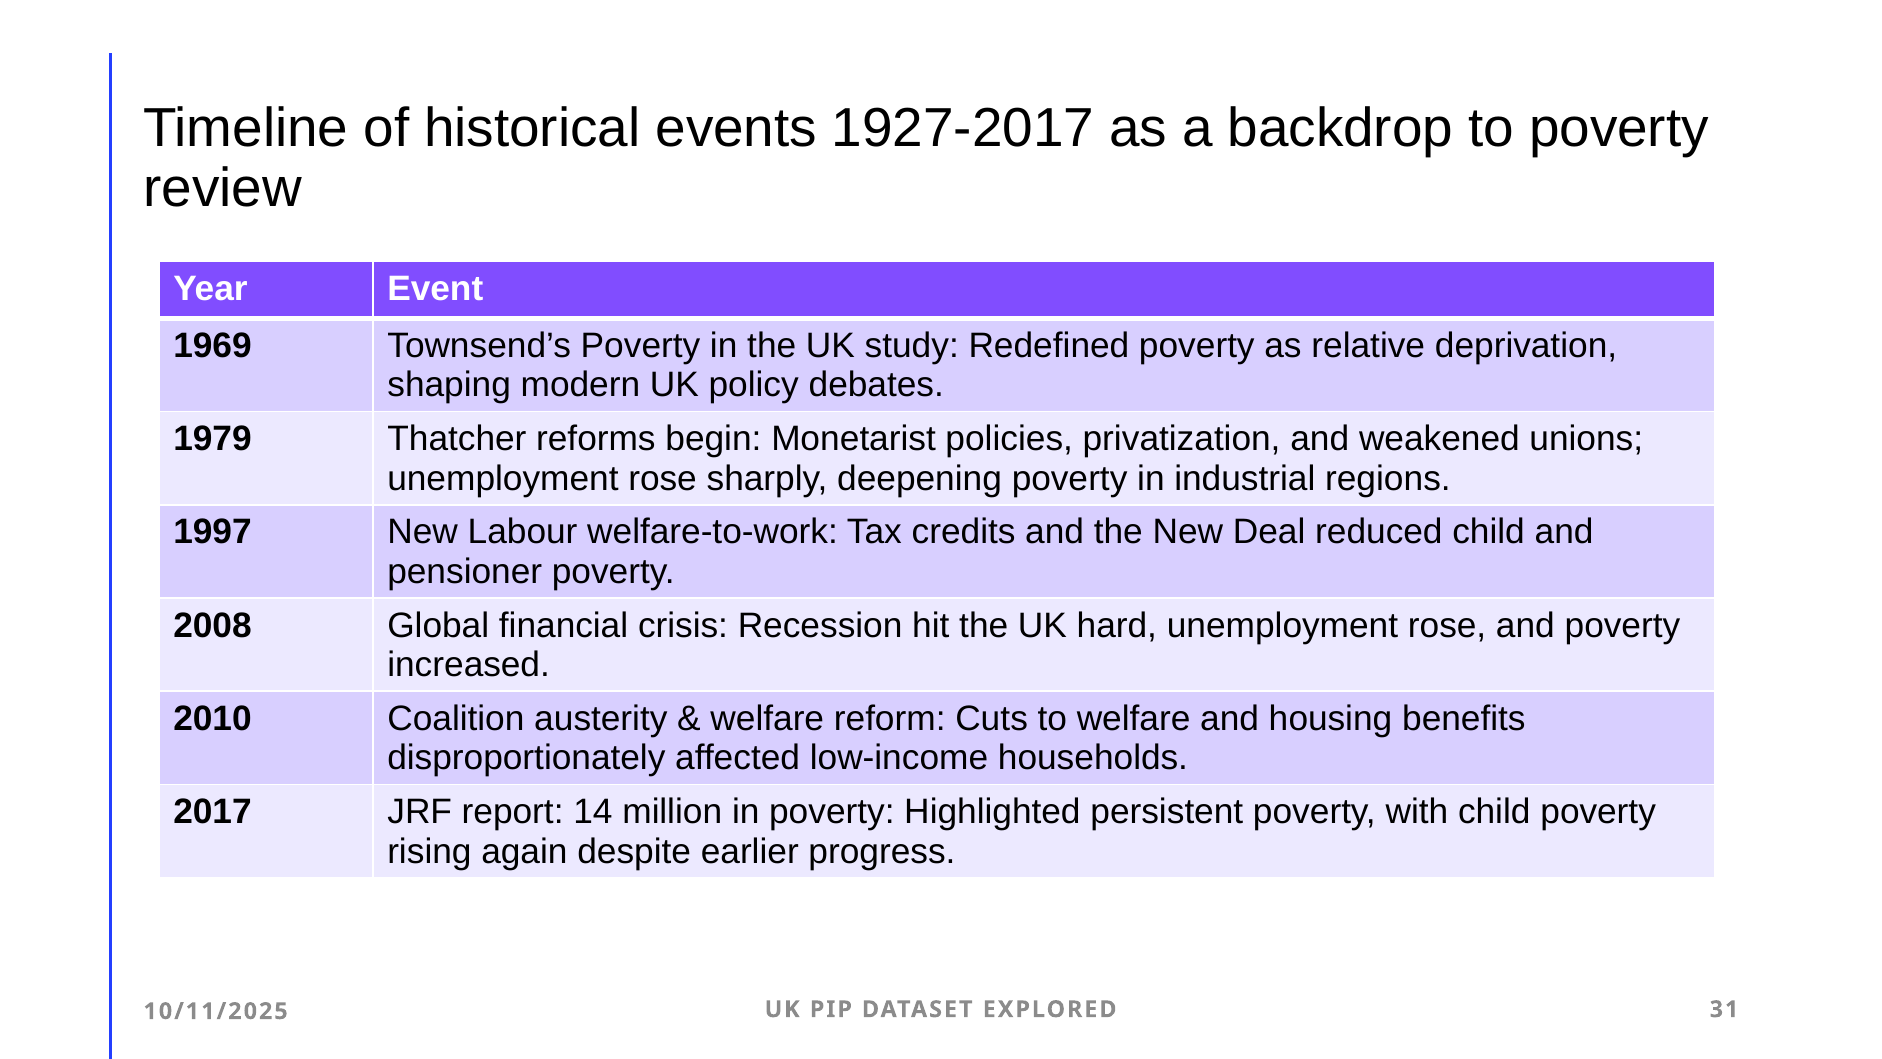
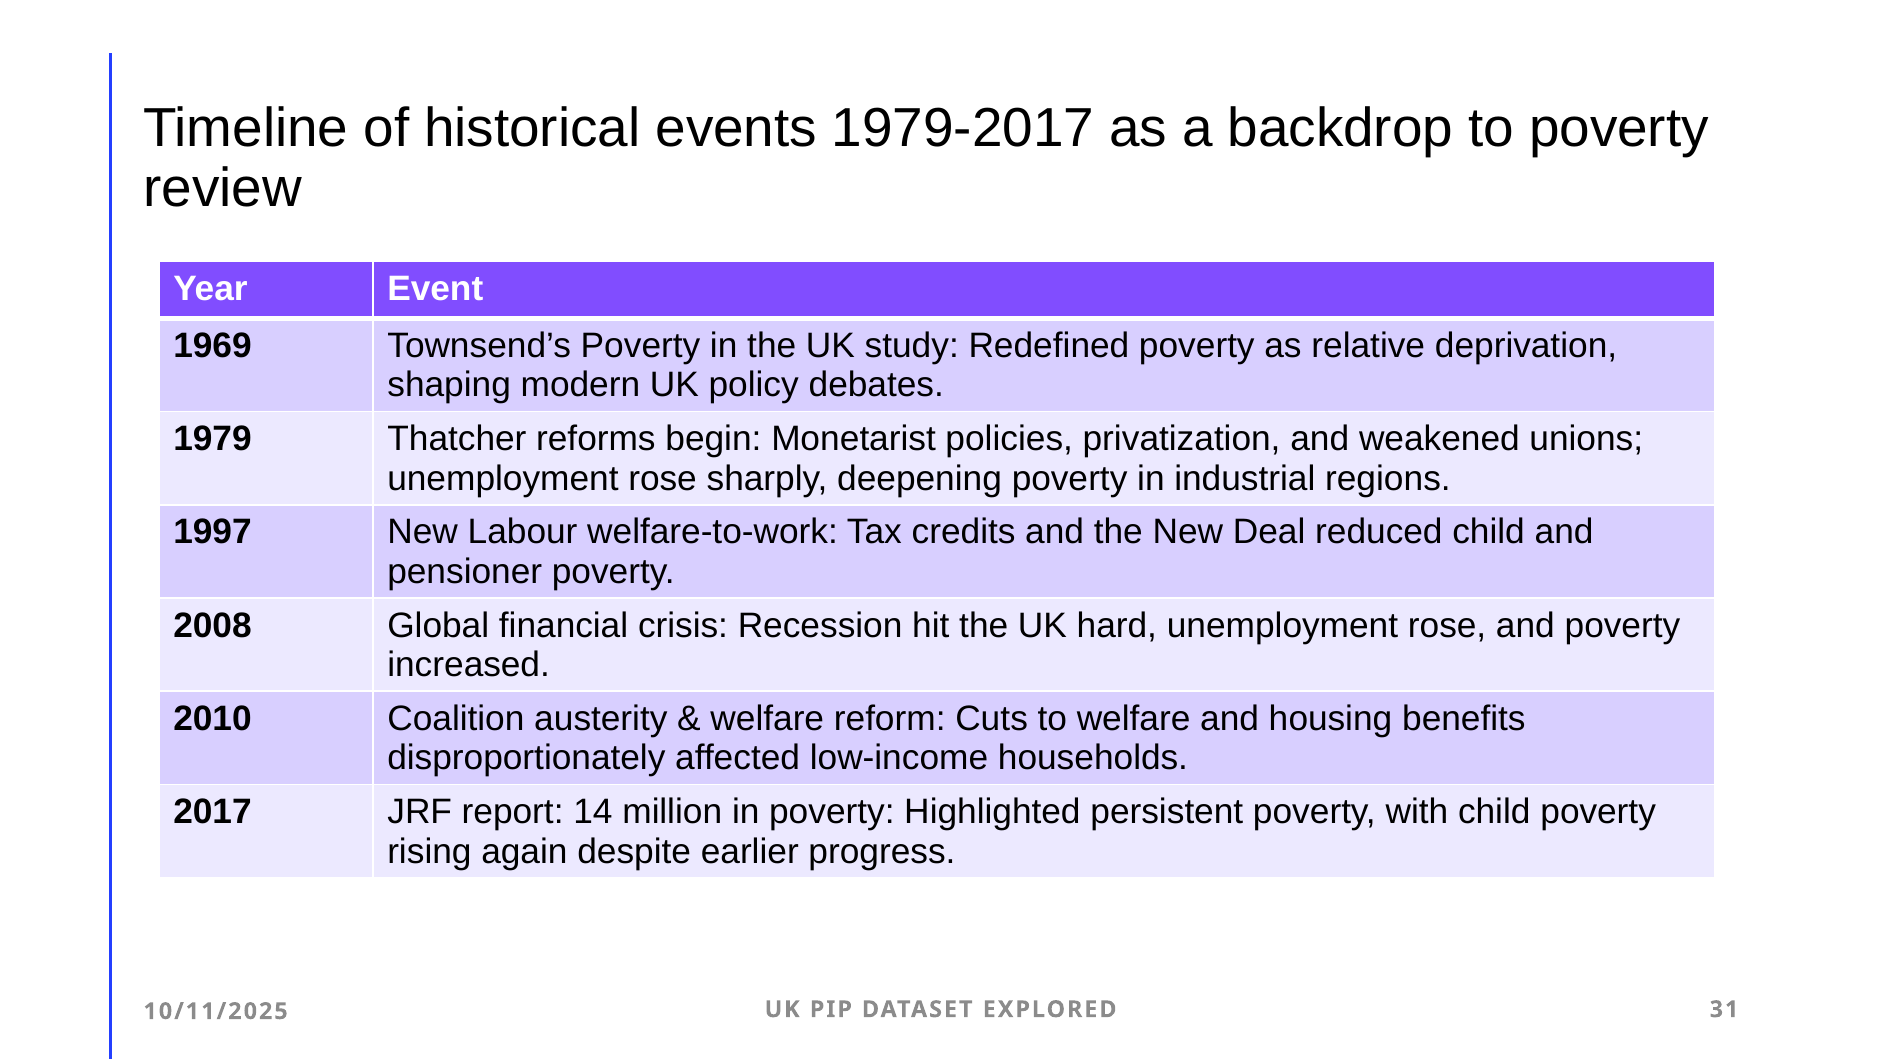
1927-2017: 1927-2017 -> 1979-2017
